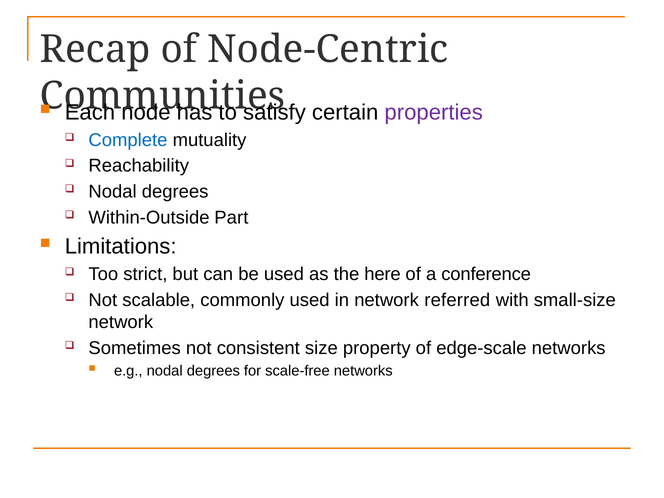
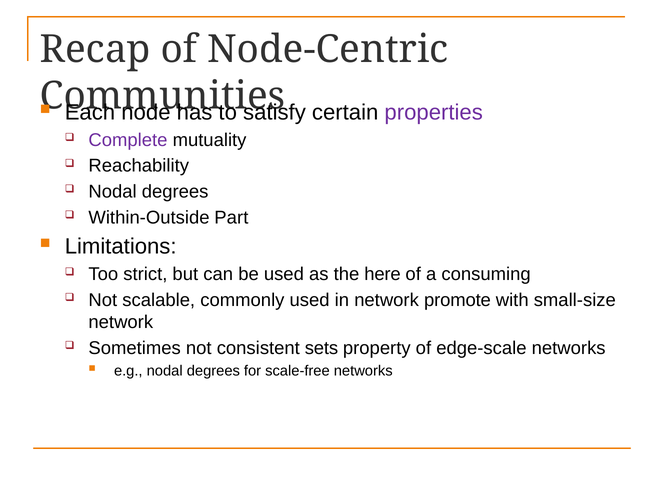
Complete colour: blue -> purple
conference: conference -> consuming
referred: referred -> promote
size: size -> sets
